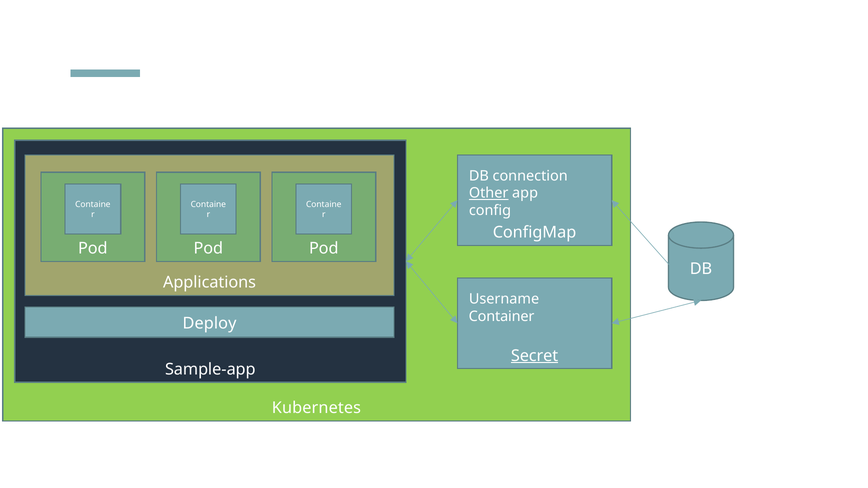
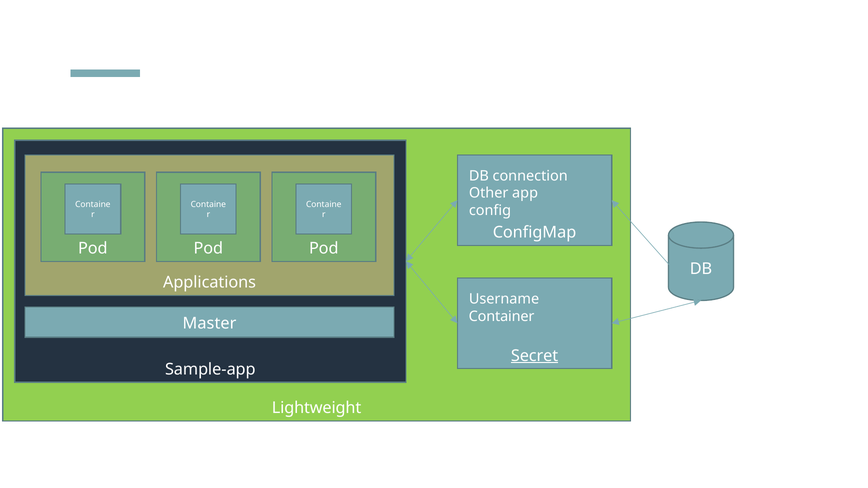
Other underline: present -> none
Deploy: Deploy -> Master
Kubernetes: Kubernetes -> Lightweight
